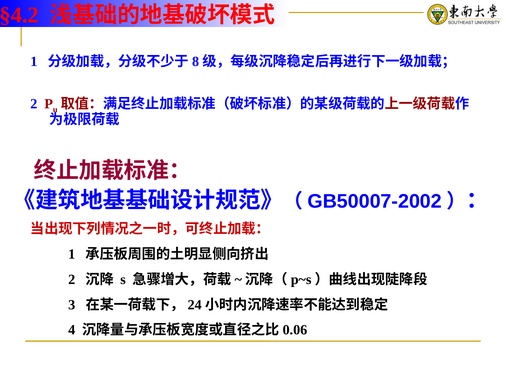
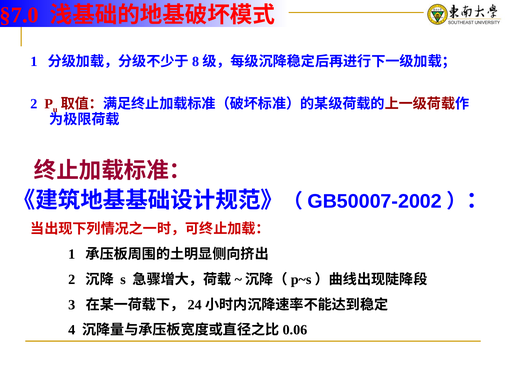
§4.2: §4.2 -> §7.0
